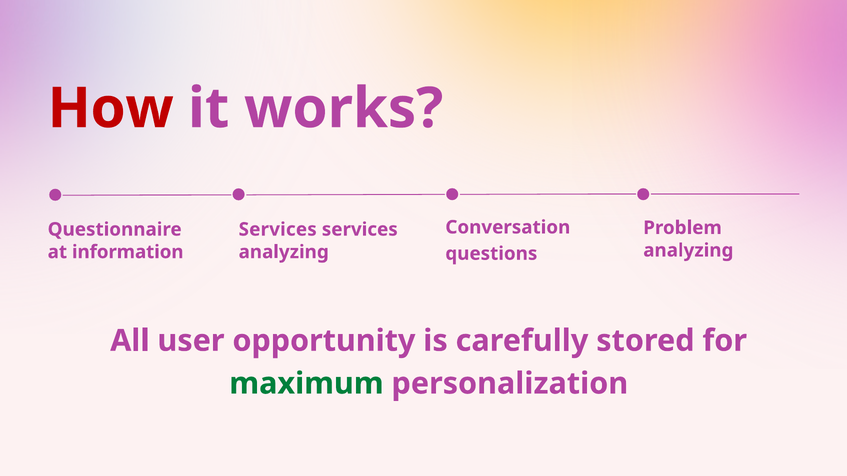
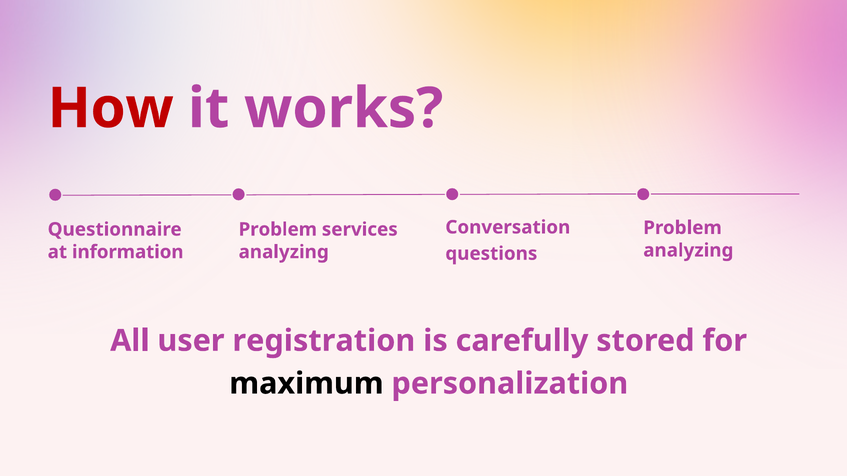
Services at (278, 230): Services -> Problem
opportunity: opportunity -> registration
maximum colour: green -> black
